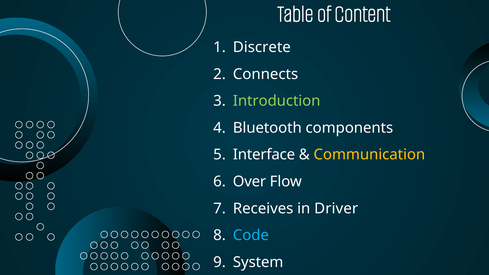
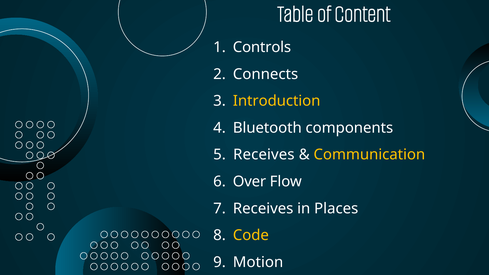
Discrete: Discrete -> Controls
Introduction colour: light green -> yellow
Interface at (264, 155): Interface -> Receives
Driver: Driver -> Places
Code colour: light blue -> yellow
System: System -> Motion
